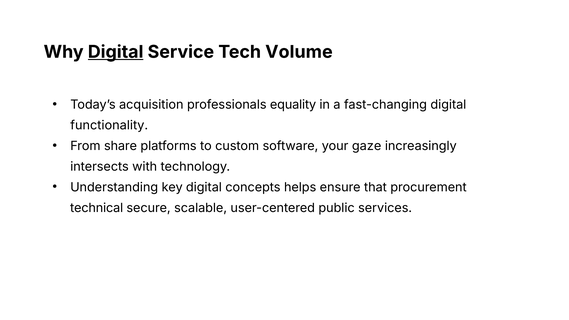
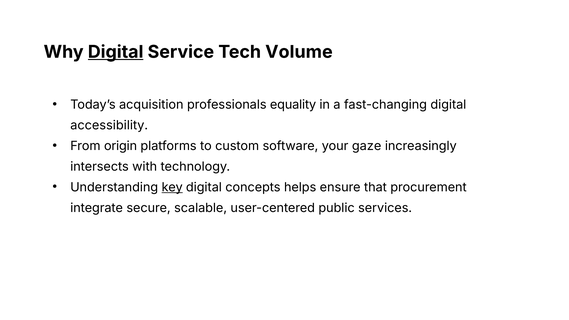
functionality: functionality -> accessibility
share: share -> origin
key underline: none -> present
technical: technical -> integrate
